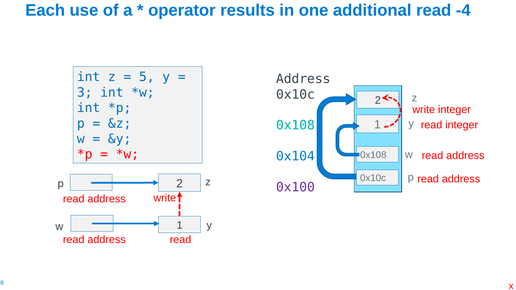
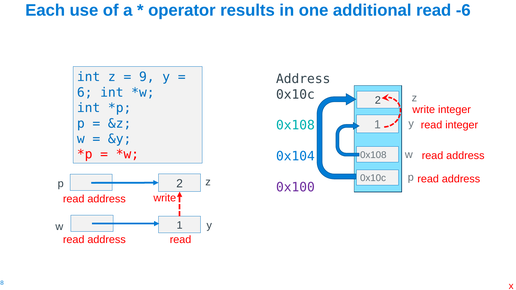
-4: -4 -> -6
5: 5 -> 9
3: 3 -> 6
